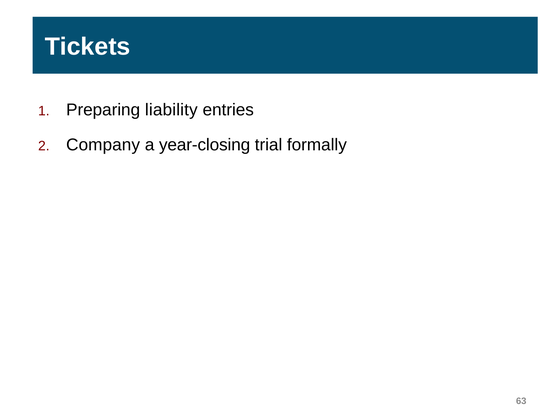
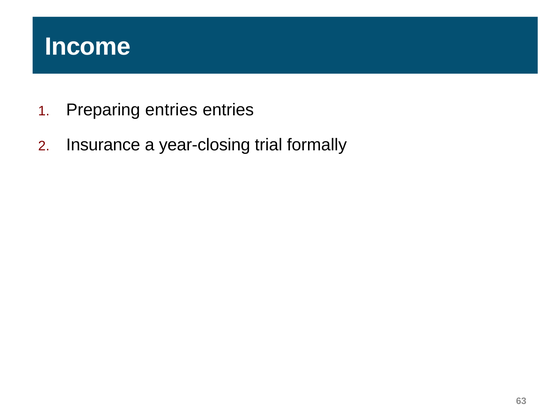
Tickets: Tickets -> Income
Preparing liability: liability -> entries
Company: Company -> Insurance
